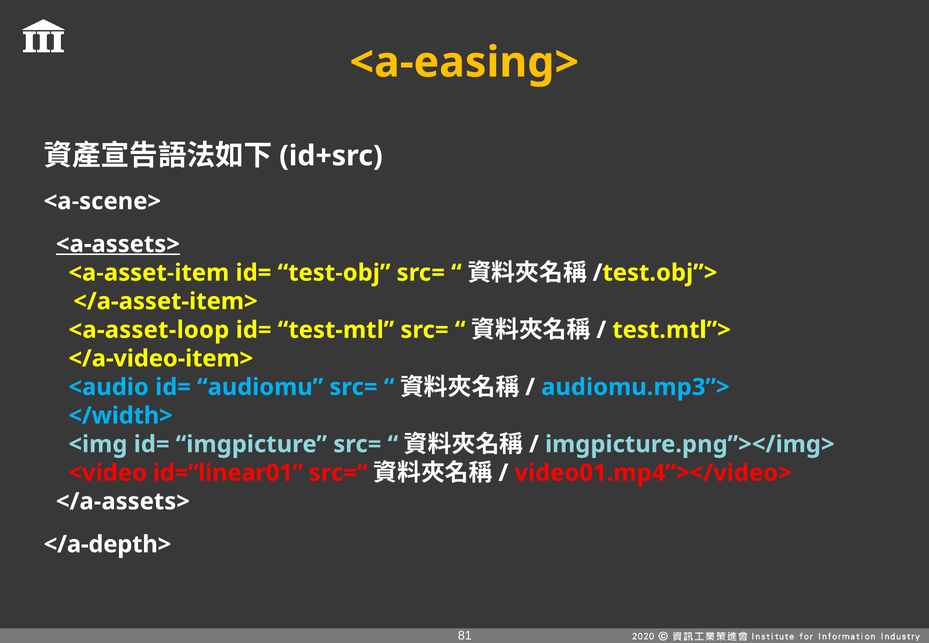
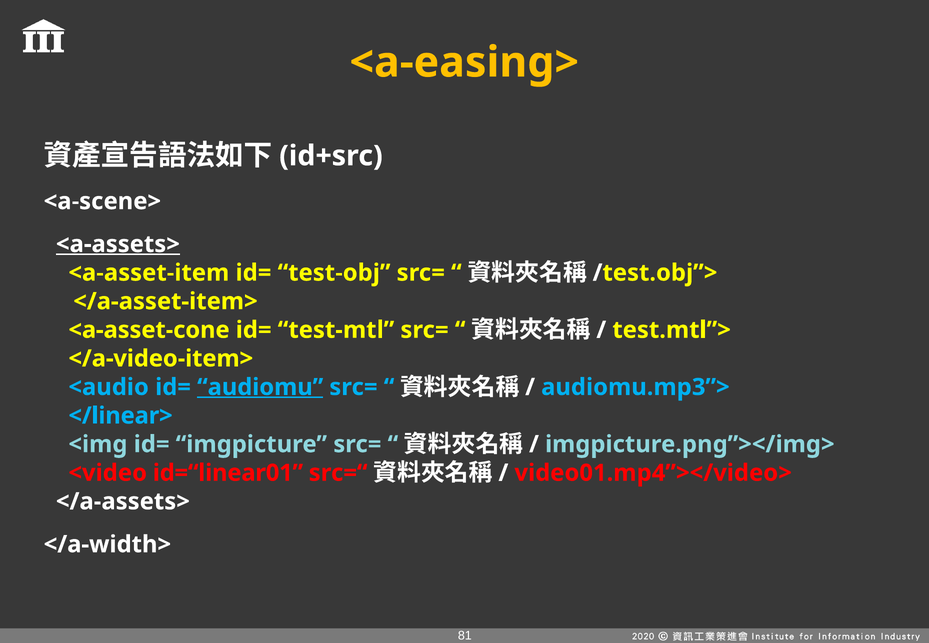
<a-asset-loop: <a-asset-loop -> <a-asset-cone
audiomu underline: none -> present
</width>: </width> -> </linear>
</a-depth>: </a-depth> -> </a-width>
